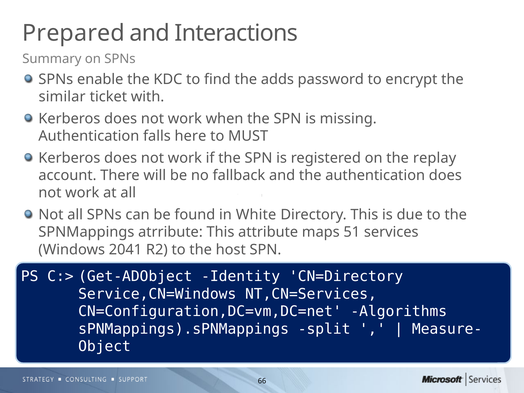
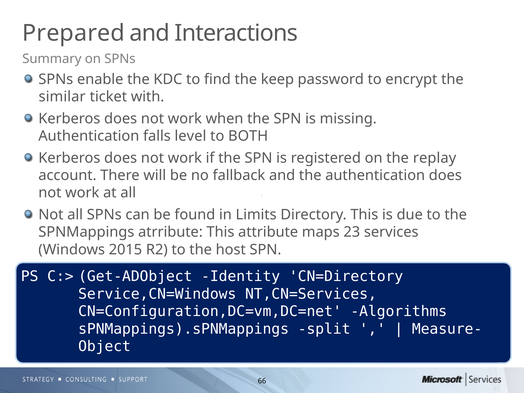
adds: adds -> keep
here: here -> level
MUST: MUST -> BOTH
White: White -> Limits
51: 51 -> 23
2041: 2041 -> 2015
